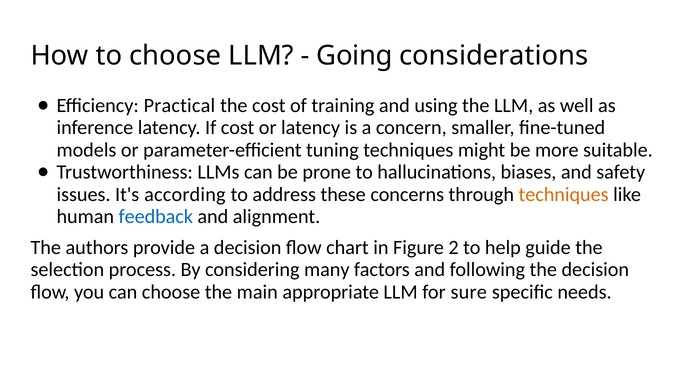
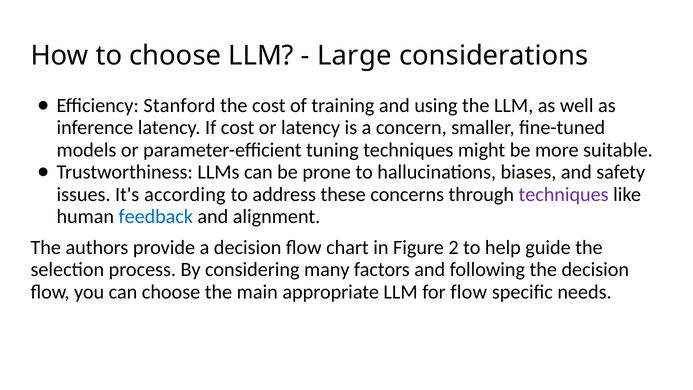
Going: Going -> Large
Practical: Practical -> Stanford
techniques at (564, 194) colour: orange -> purple
for sure: sure -> flow
